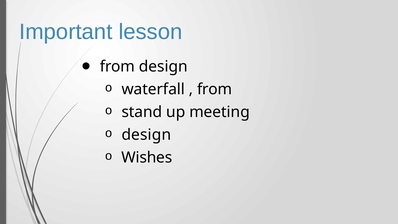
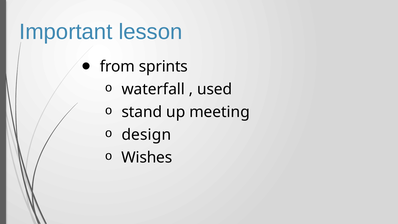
from design: design -> sprints
from at (215, 89): from -> used
